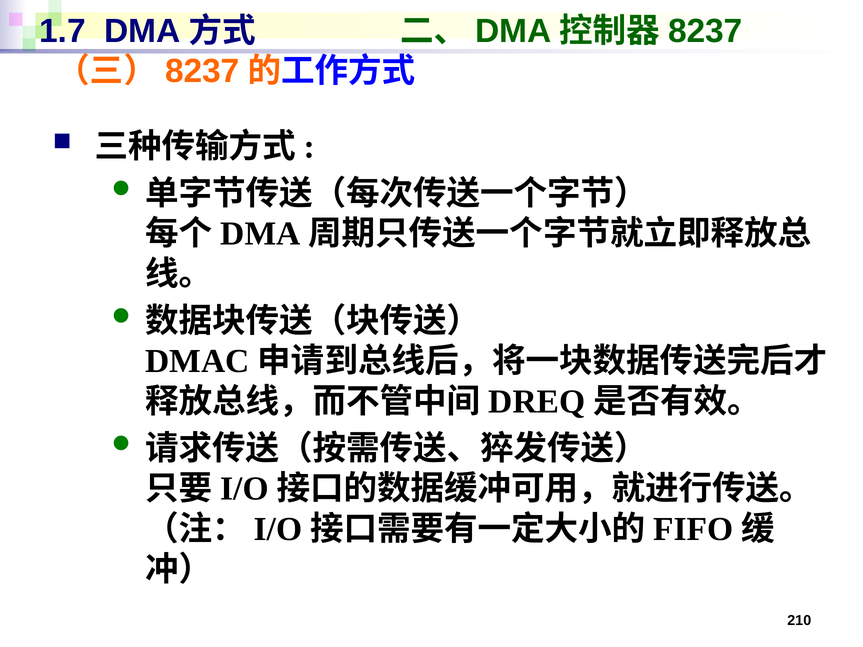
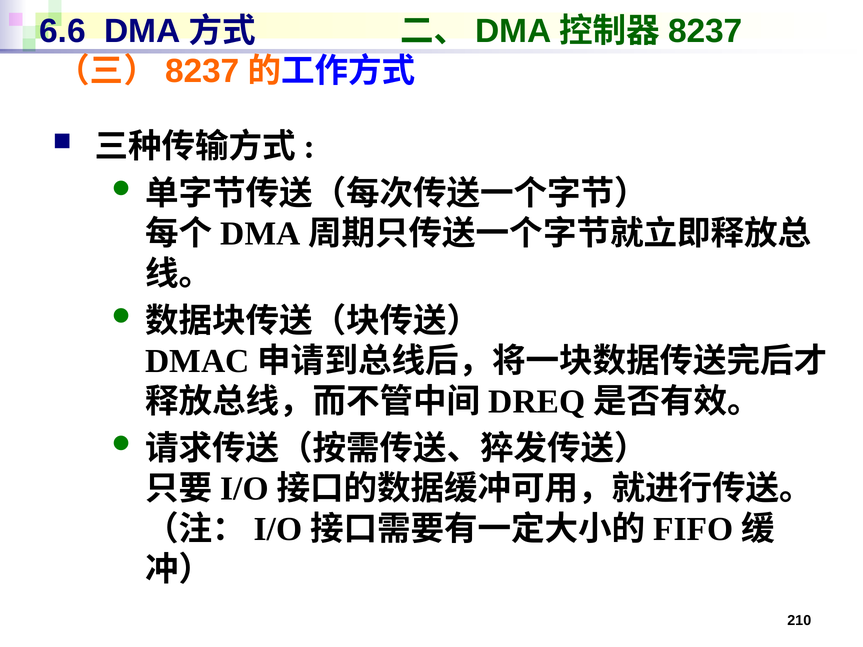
1.7: 1.7 -> 6.6
